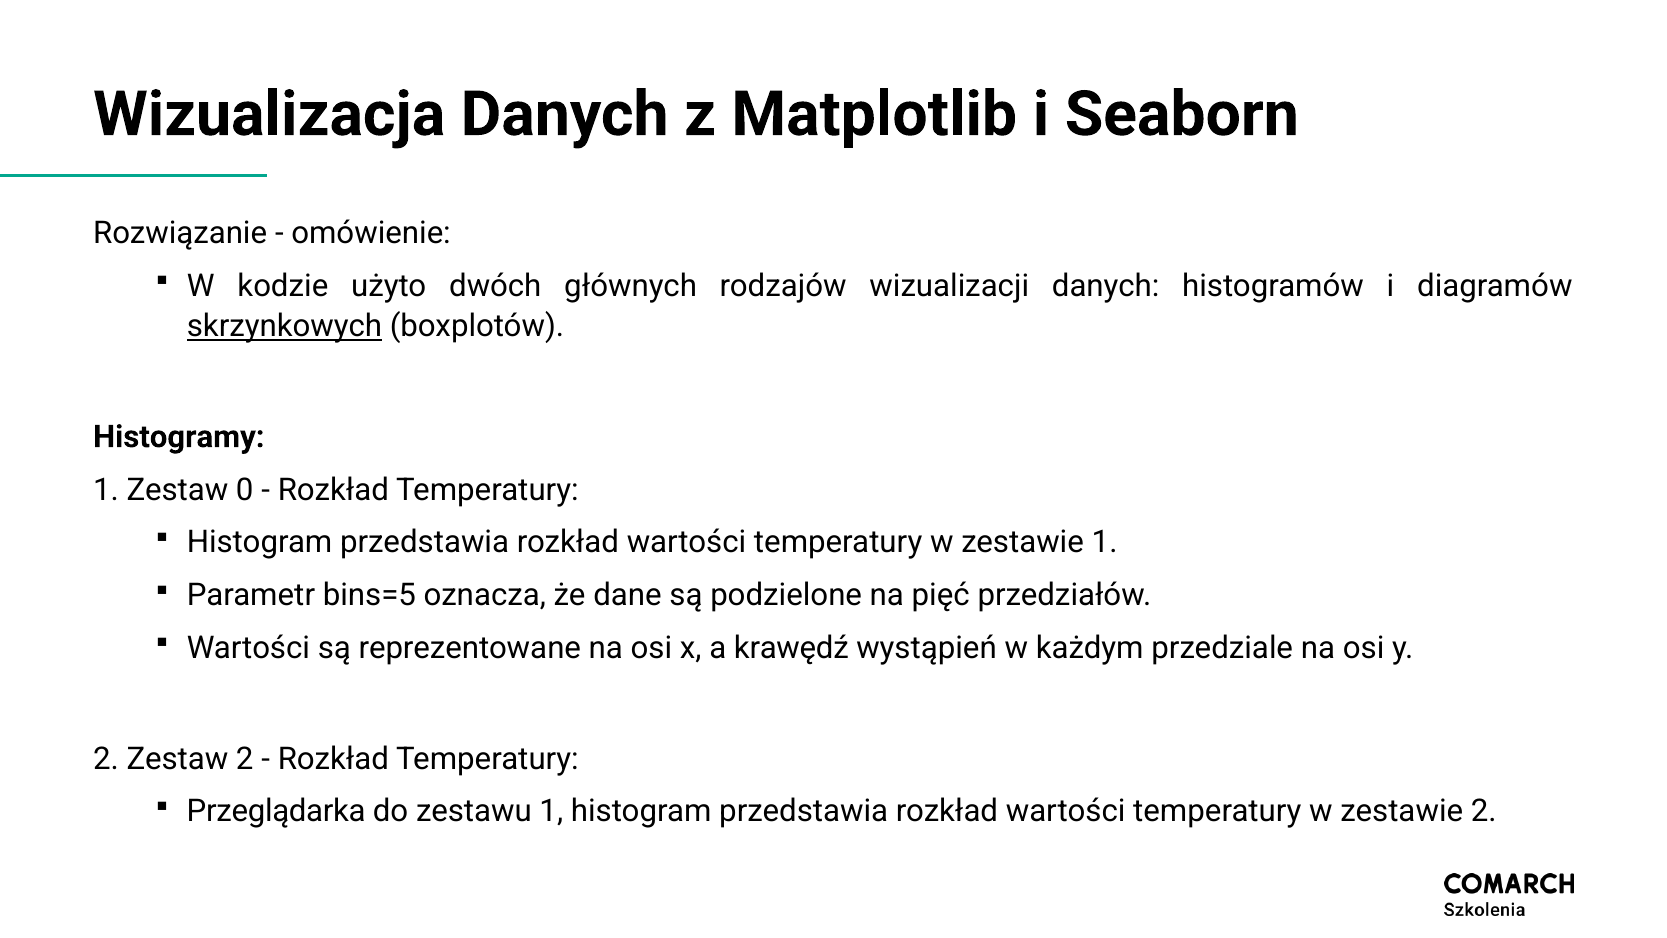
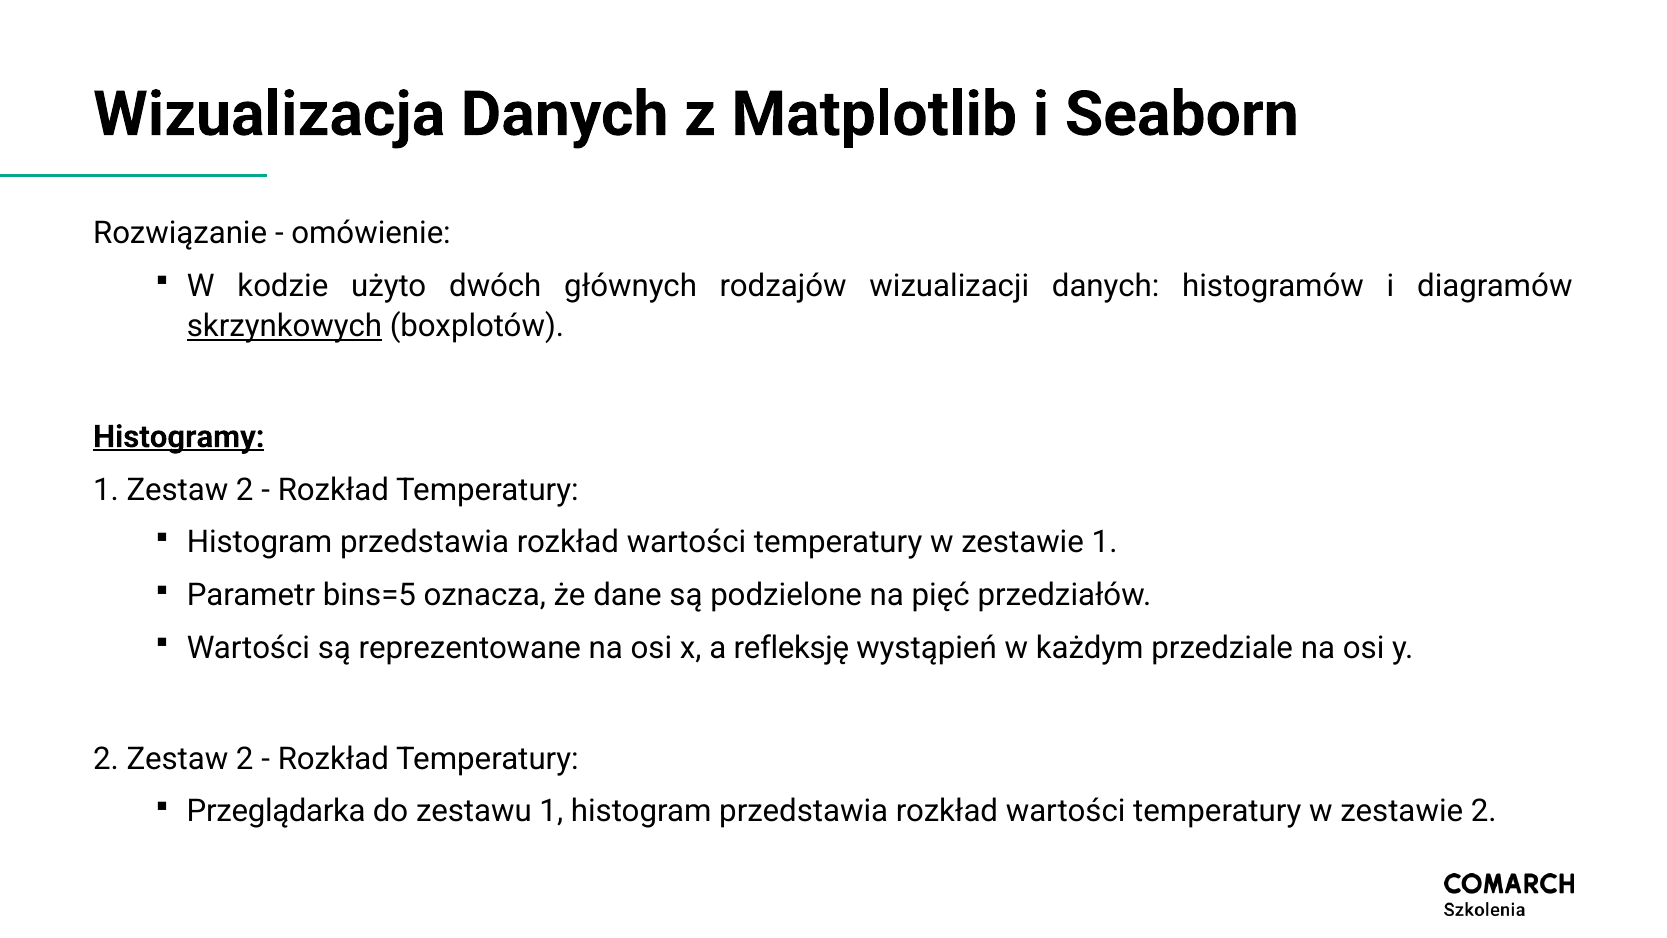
Histogramy underline: none -> present
1 Zestaw 0: 0 -> 2
krawędź: krawędź -> refleksję
